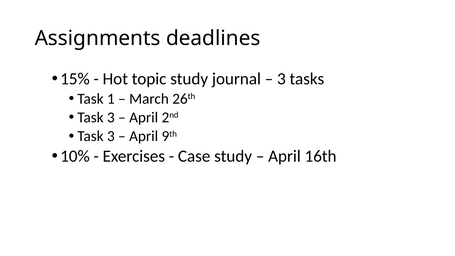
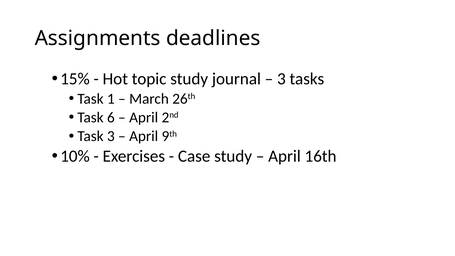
3 at (111, 117): 3 -> 6
